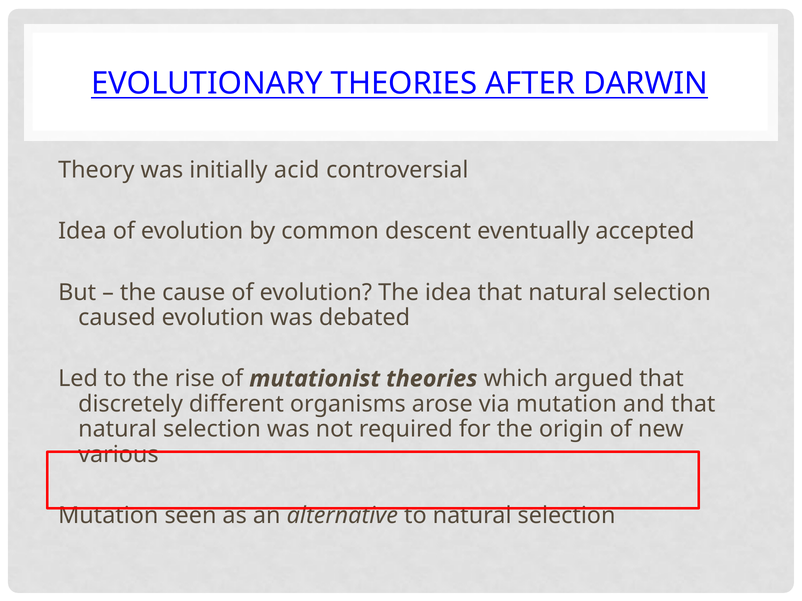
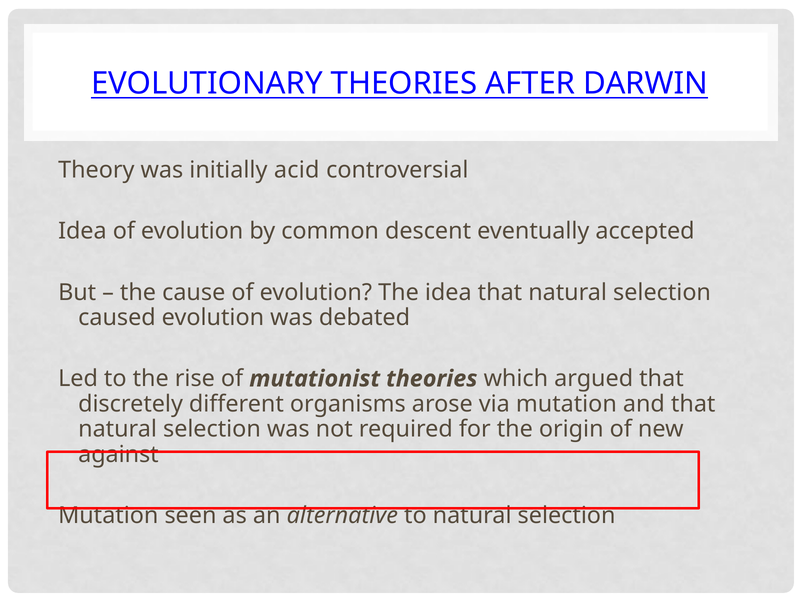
various: various -> against
